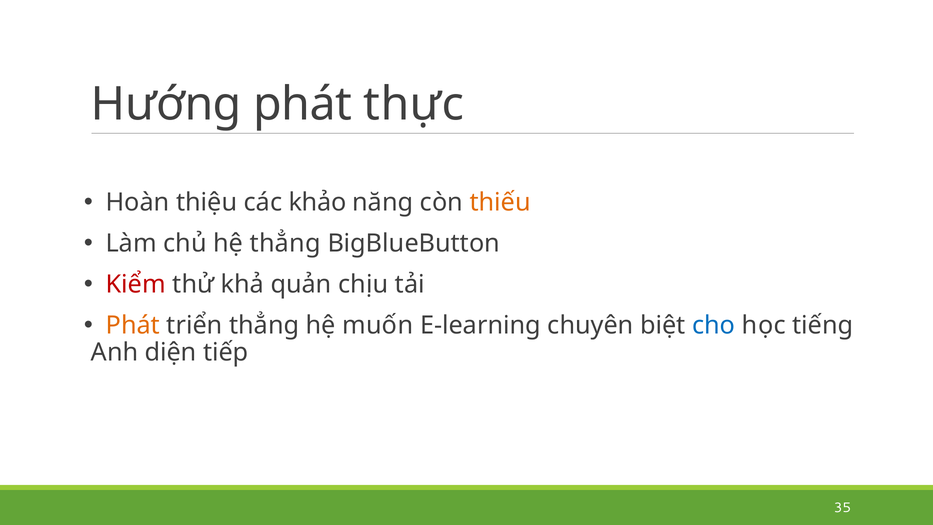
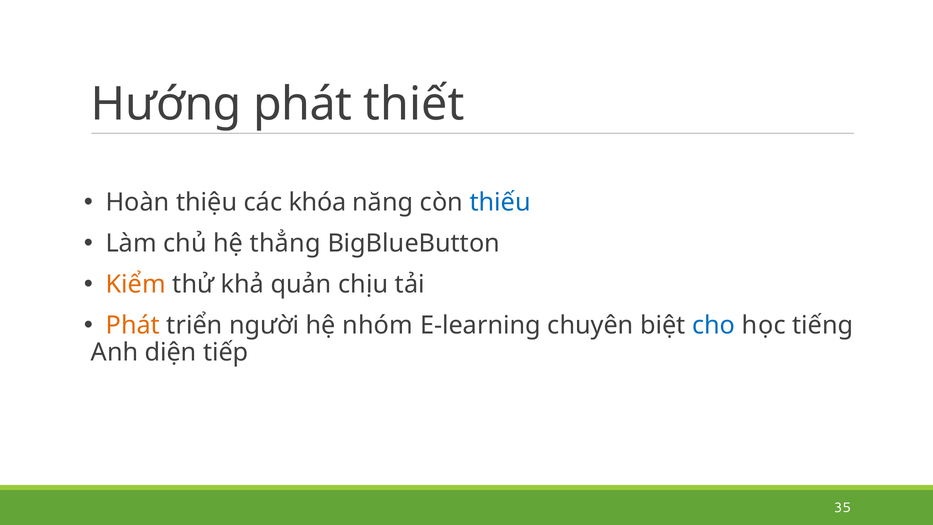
thực: thực -> thiết
khảo: khảo -> khóa
thiếu colour: orange -> blue
Kiểm colour: red -> orange
triển thẳng: thẳng -> người
muốn: muốn -> nhóm
